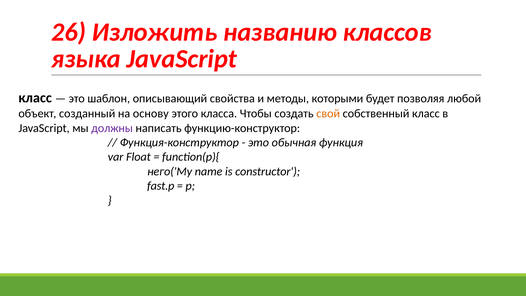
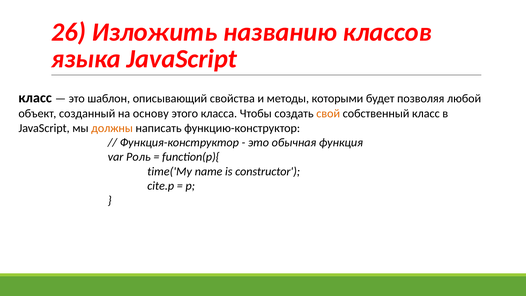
должны colour: purple -> orange
Float: Float -> Роль
него('My: него('My -> time('My
fast.p: fast.p -> cite.p
